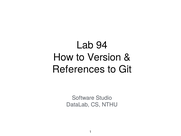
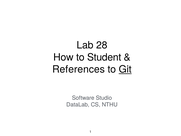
94: 94 -> 28
Version: Version -> Student
Git underline: none -> present
